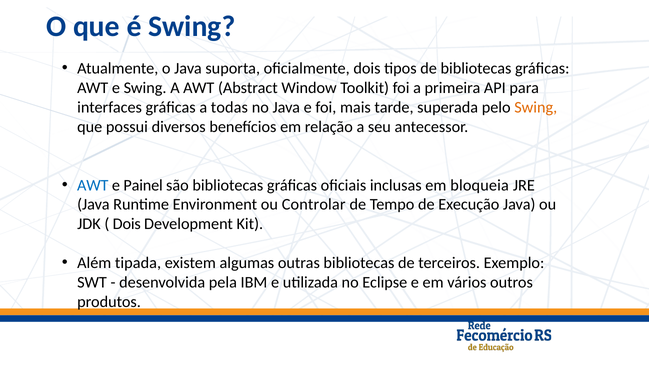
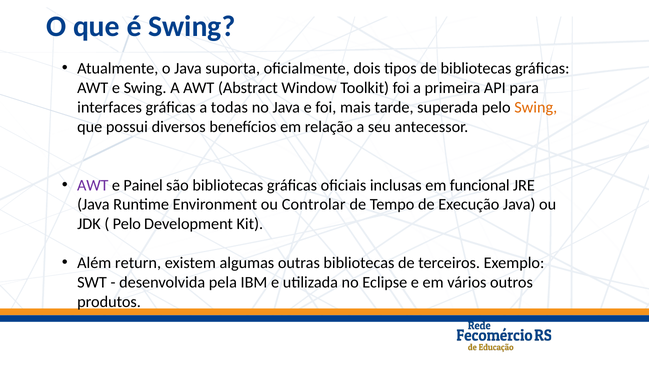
AWT at (93, 185) colour: blue -> purple
bloqueia: bloqueia -> funcional
Dois at (127, 224): Dois -> Pelo
tipada: tipada -> return
